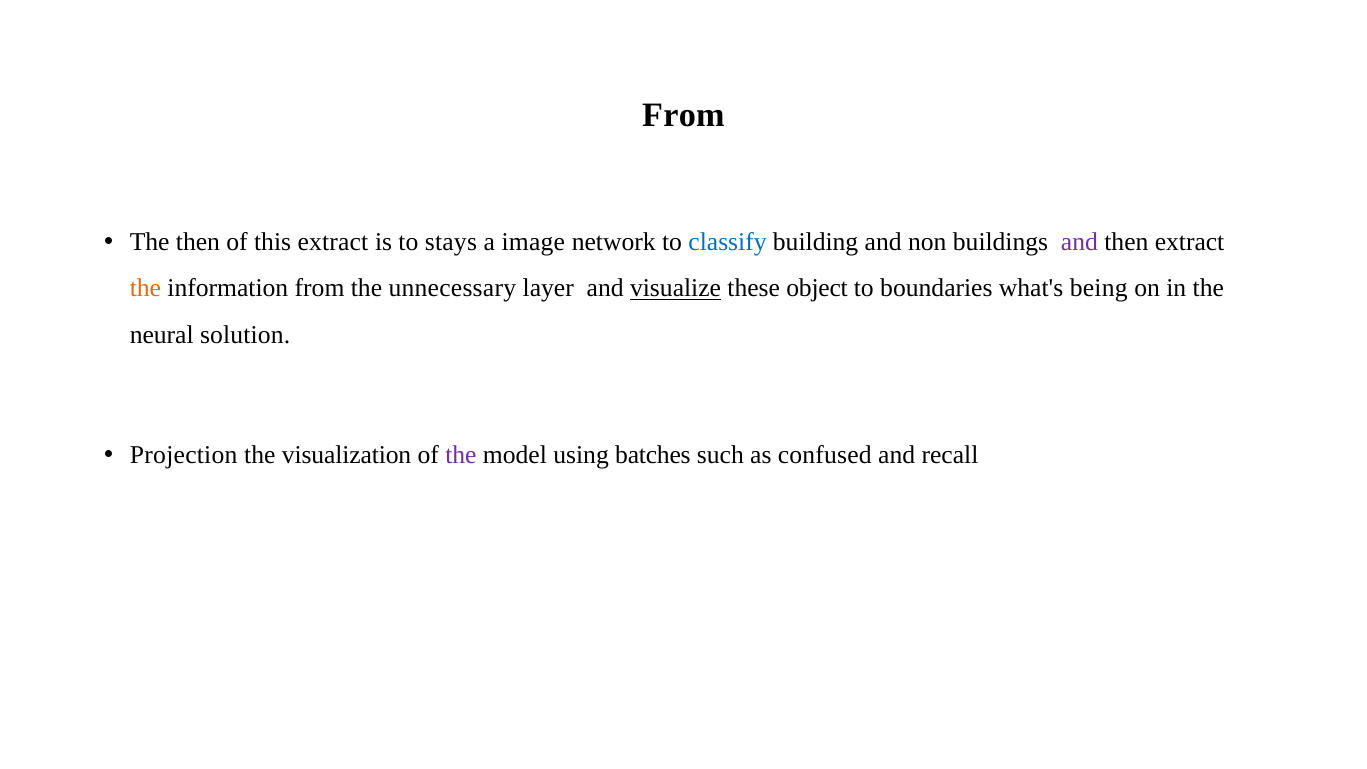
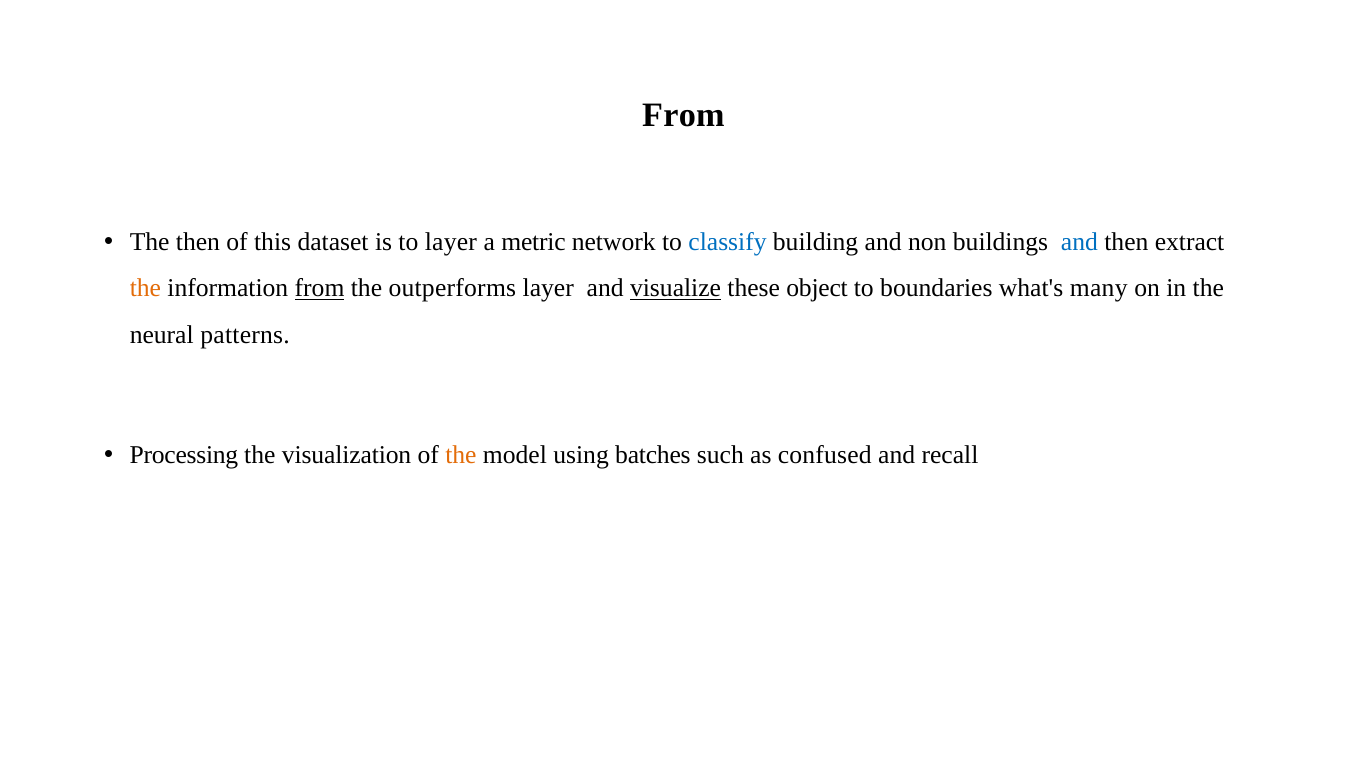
this extract: extract -> dataset
to stays: stays -> layer
image: image -> metric
and at (1079, 242) colour: purple -> blue
from at (320, 288) underline: none -> present
unnecessary: unnecessary -> outperforms
being: being -> many
solution: solution -> patterns
Projection: Projection -> Processing
the at (461, 455) colour: purple -> orange
